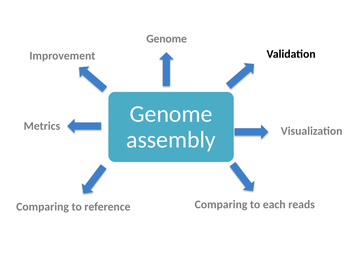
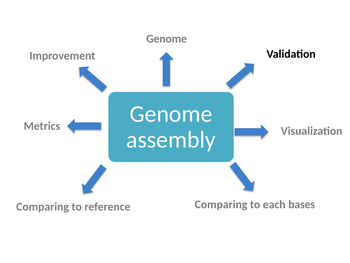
reads: reads -> bases
